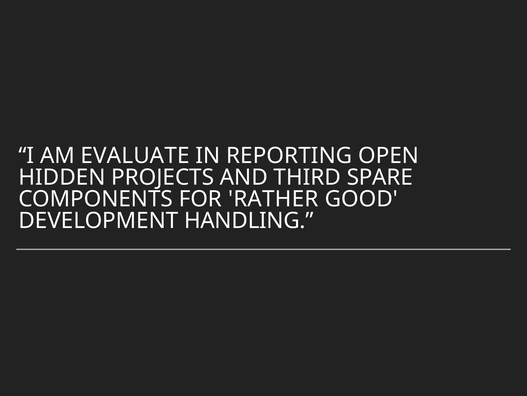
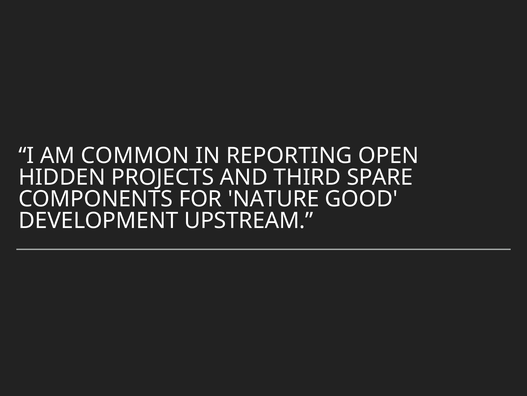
EVALUATE: EVALUATE -> COMMON
RATHER: RATHER -> NATURE
HANDLING: HANDLING -> UPSTREAM
